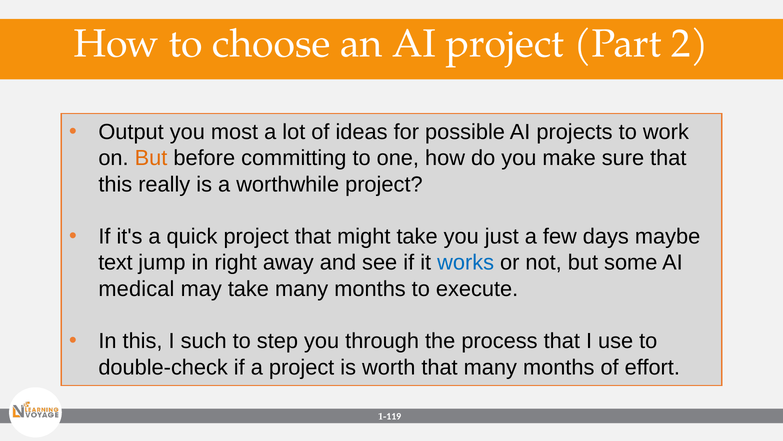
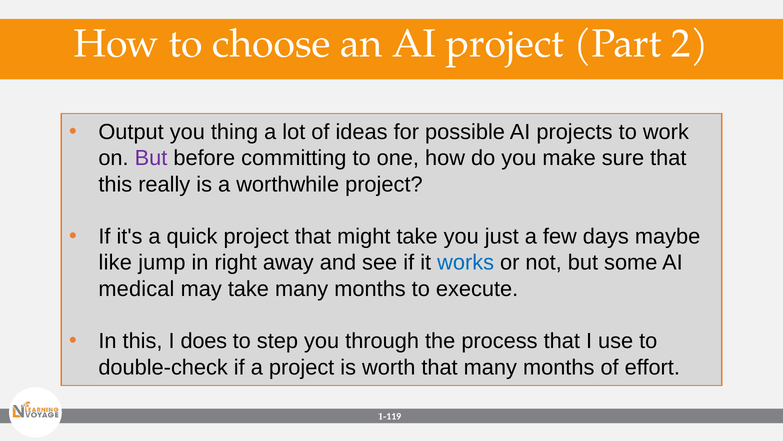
most: most -> thing
But at (151, 158) colour: orange -> purple
text: text -> like
such: such -> does
